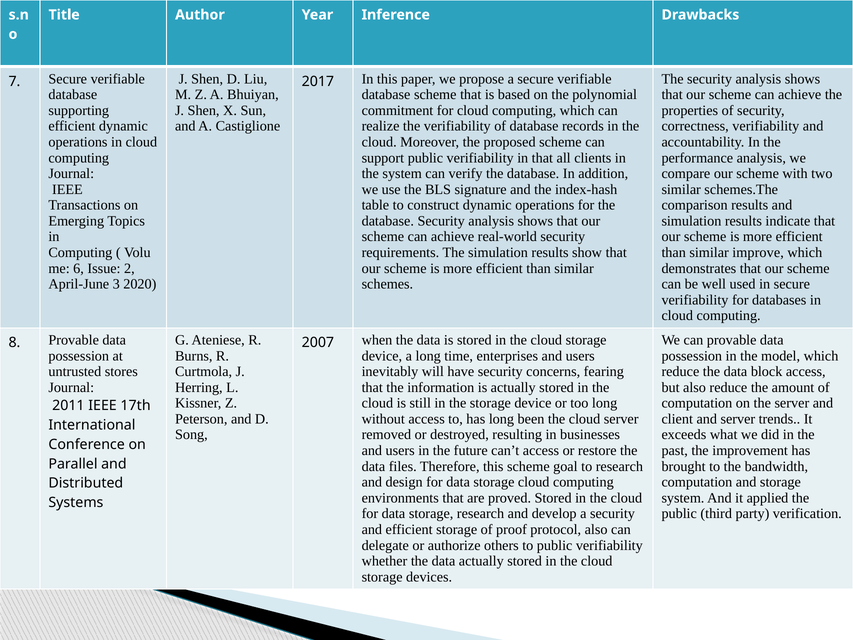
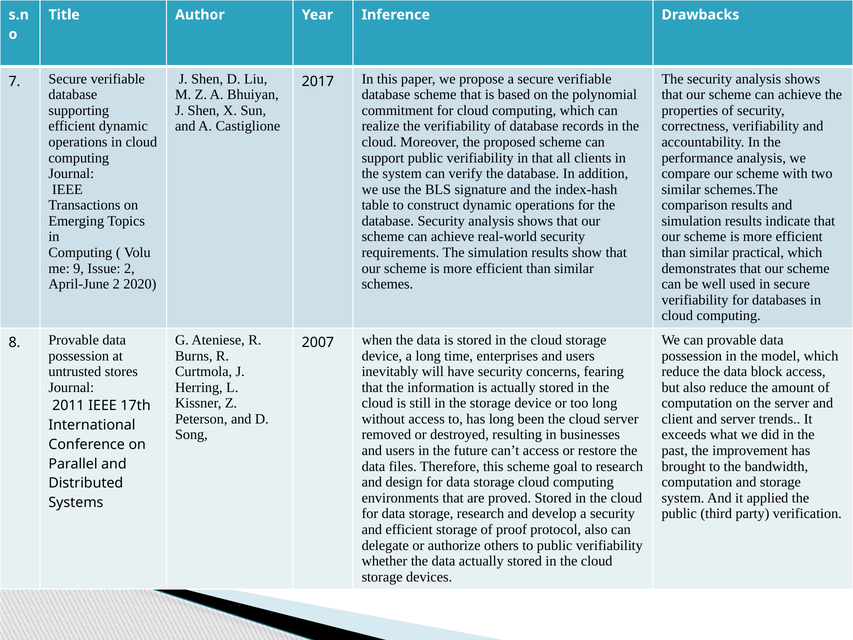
improve: improve -> practical
6: 6 -> 9
April-June 3: 3 -> 2
